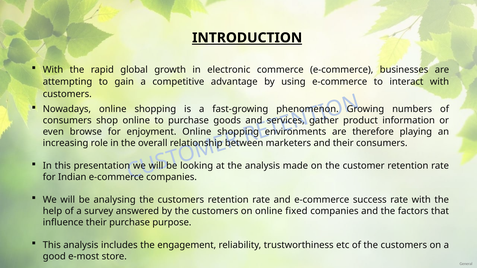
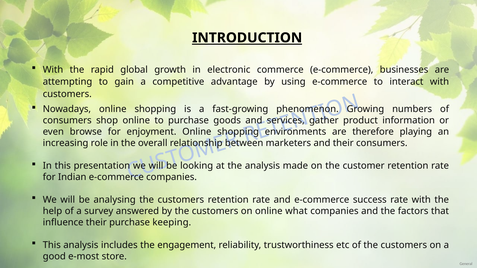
fixed: fixed -> what
purpose: purpose -> keeping
